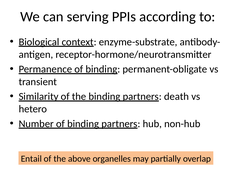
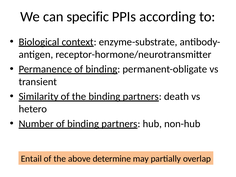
serving: serving -> specific
organelles: organelles -> determine
